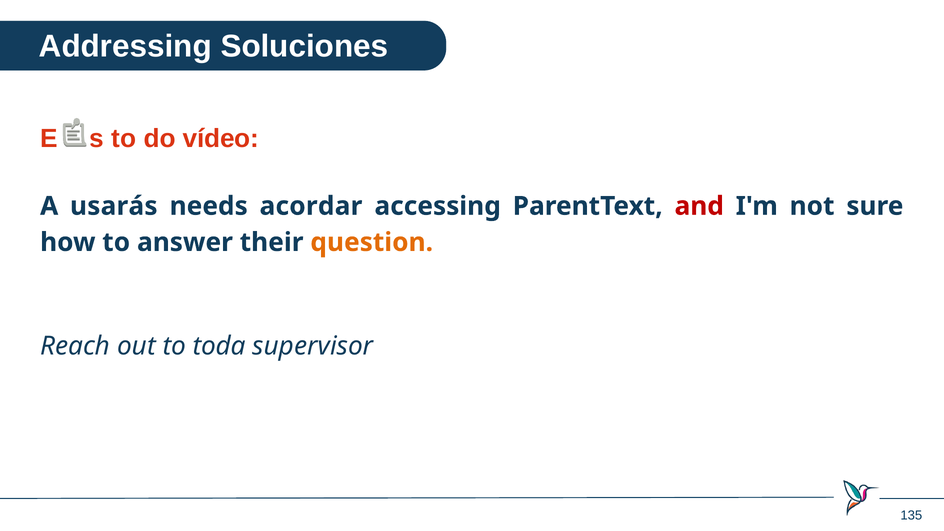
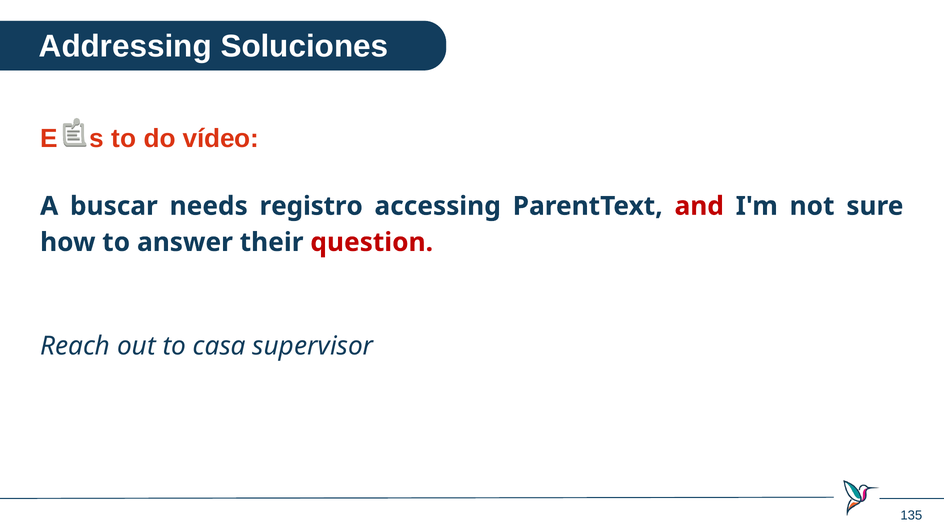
usarás: usarás -> buscar
acordar: acordar -> registro
question colour: orange -> red
toda: toda -> casa
